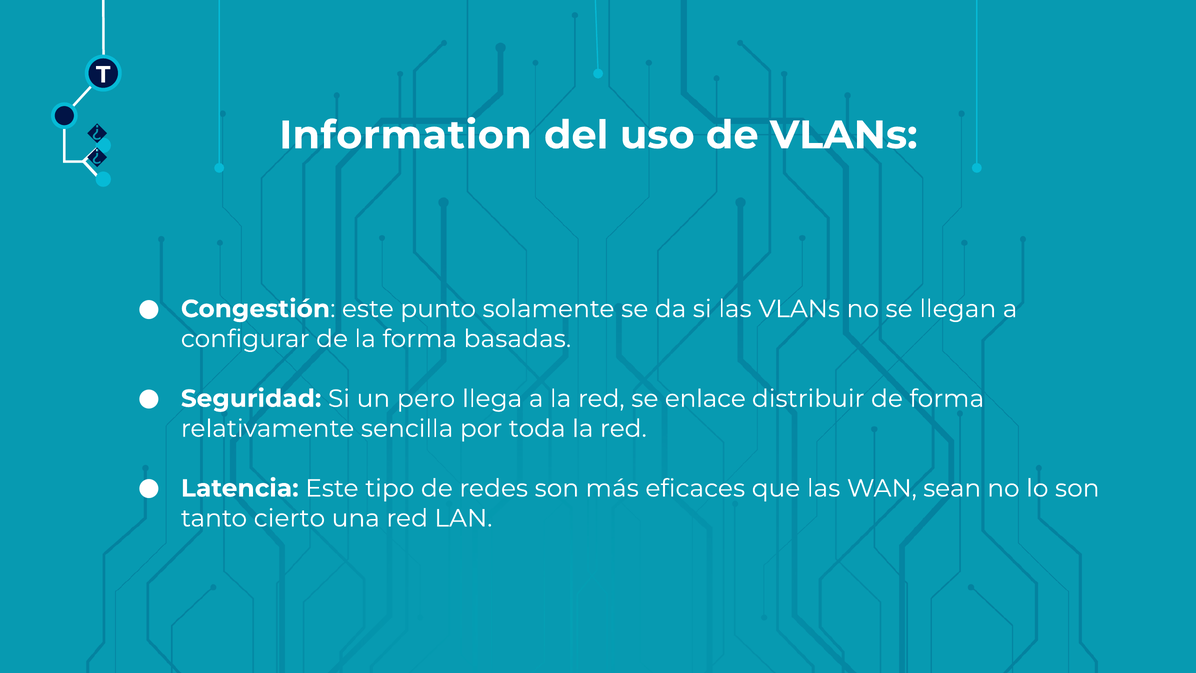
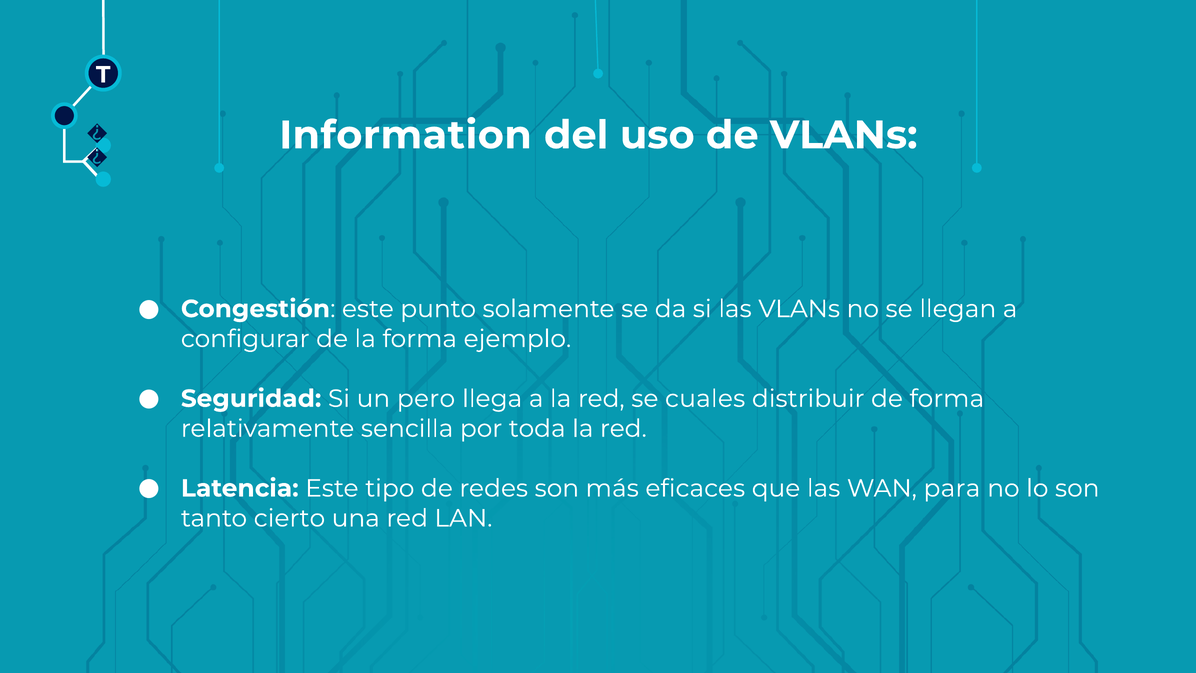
basadas: basadas -> ejemplo
enlace: enlace -> cuales
sean: sean -> para
